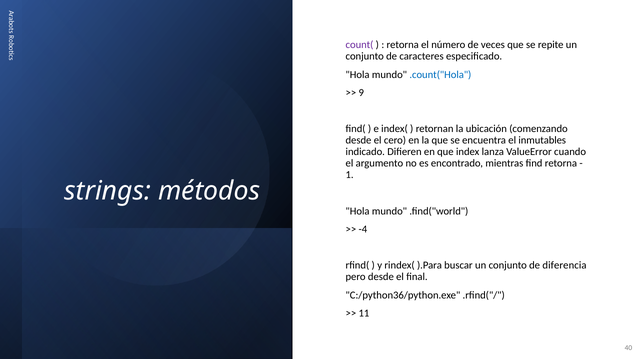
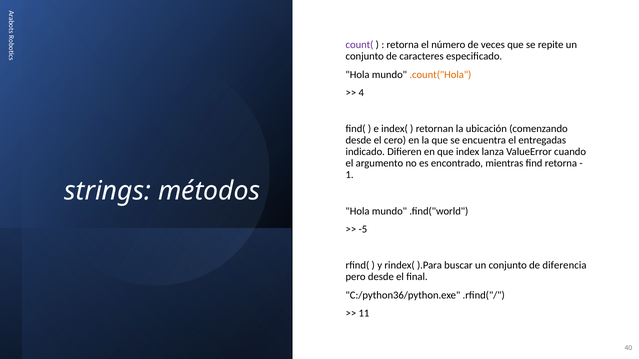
.count("Hola colour: blue -> orange
9: 9 -> 4
inmutables: inmutables -> entregadas
-4: -4 -> -5
